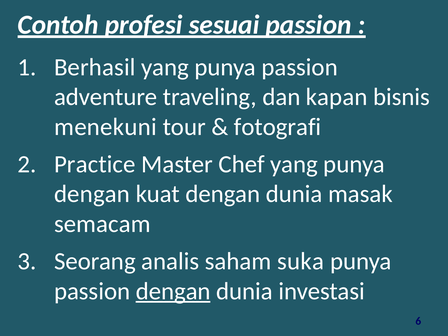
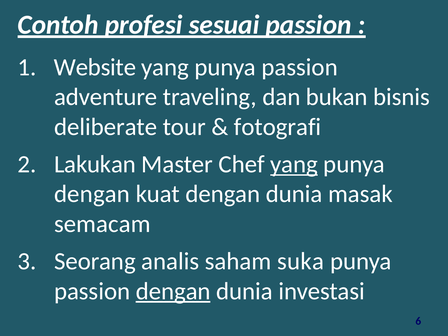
Berhasil: Berhasil -> Website
kapan: kapan -> bukan
menekuni: menekuni -> deliberate
Practice: Practice -> Lakukan
yang at (294, 164) underline: none -> present
